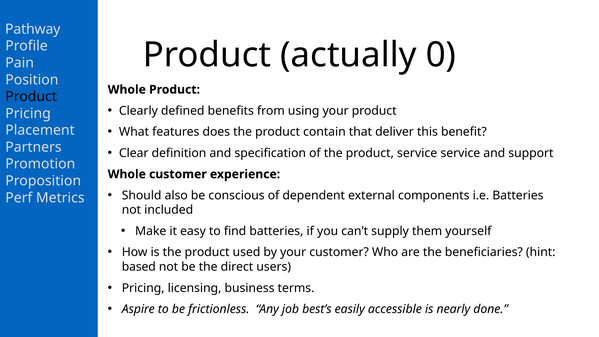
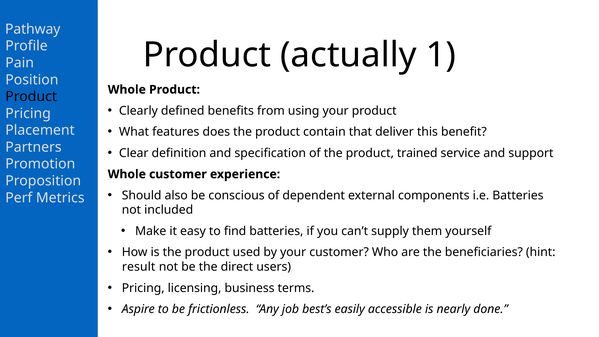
0: 0 -> 1
product service: service -> trained
based: based -> result
